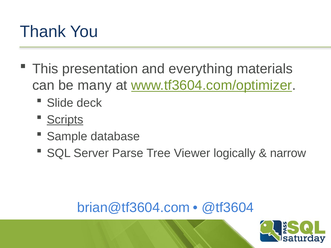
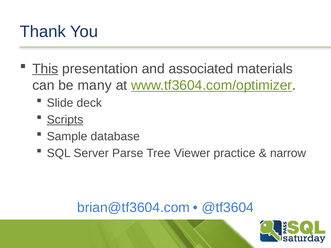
This underline: none -> present
everything: everything -> associated
logically: logically -> practice
